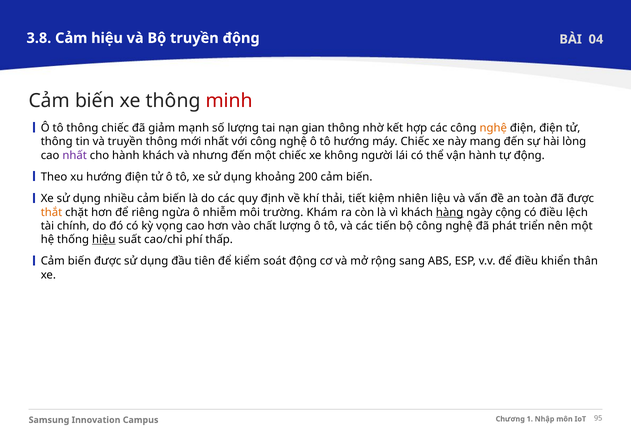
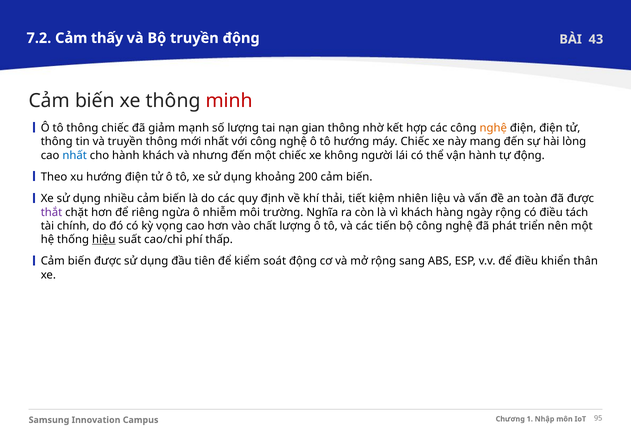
3.8: 3.8 -> 7.2
Cảm hiệu: hiệu -> thấy
04: 04 -> 43
nhất at (75, 155) colour: purple -> blue
thắt colour: orange -> purple
Khám: Khám -> Nghĩa
hàng underline: present -> none
ngày cộng: cộng -> rộng
lệch: lệch -> tách
